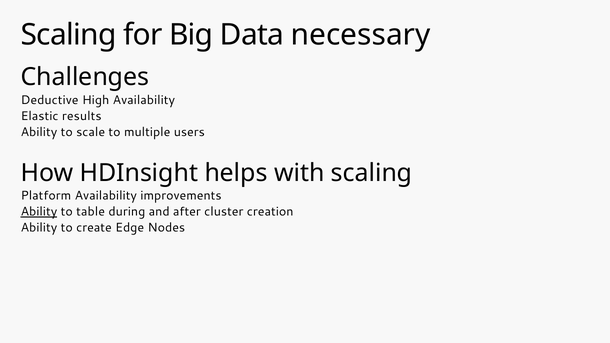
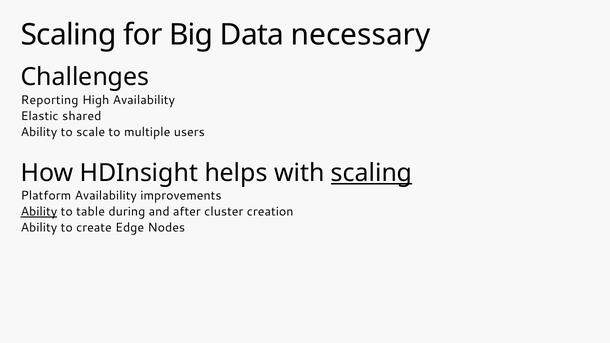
Deductive: Deductive -> Reporting
results: results -> shared
scaling at (372, 173) underline: none -> present
